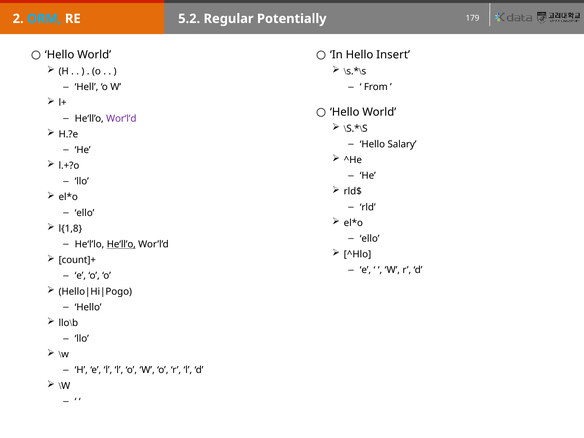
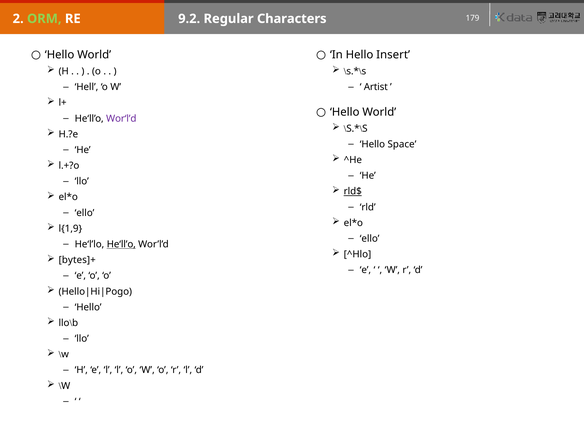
ORM colour: light blue -> light green
5.2: 5.2 -> 9.2
Potentially: Potentially -> Characters
From: From -> Artist
Salary: Salary -> Space
rld$ underline: none -> present
l{1,8: l{1,8 -> l{1,9
count]+: count]+ -> bytes]+
